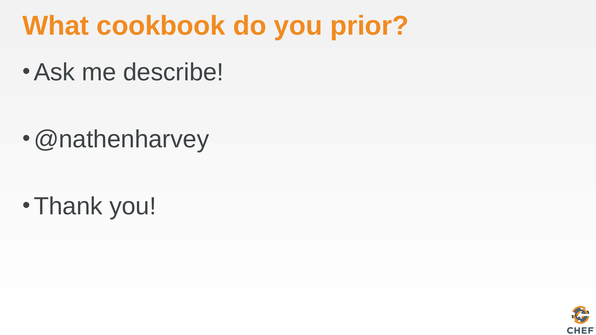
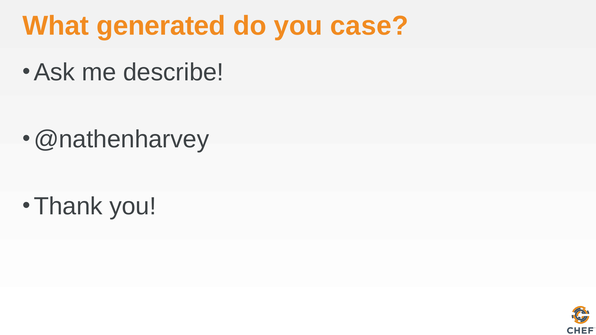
cookbook: cookbook -> generated
prior: prior -> case
